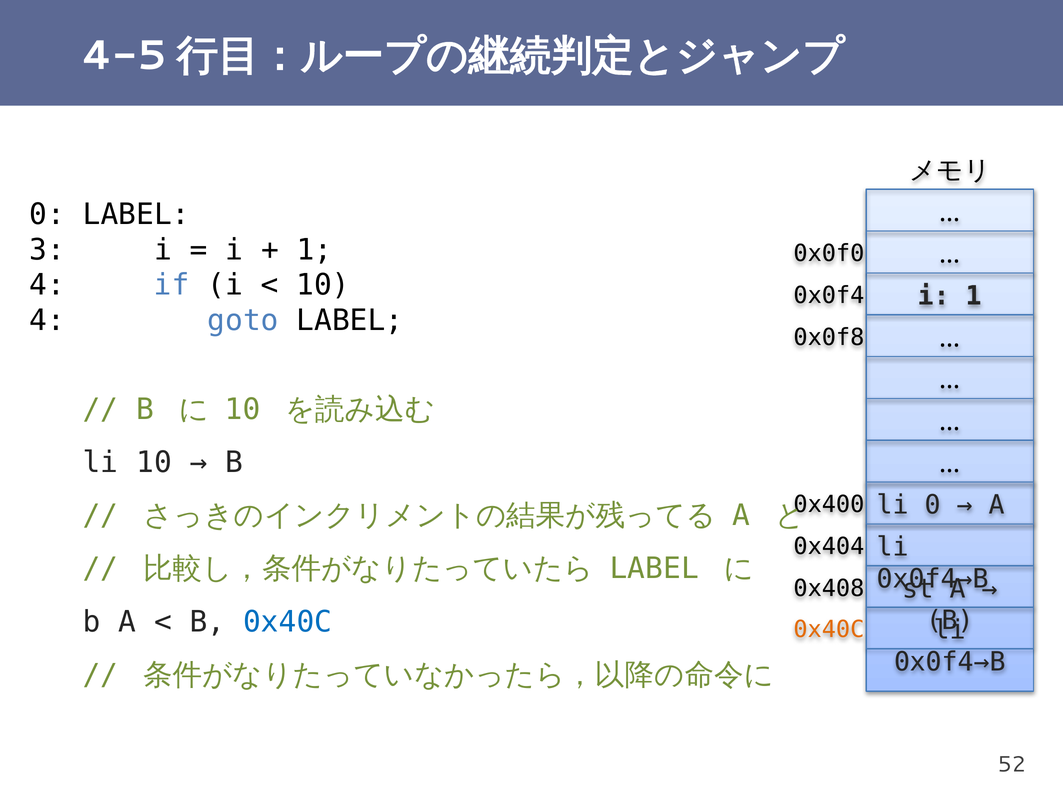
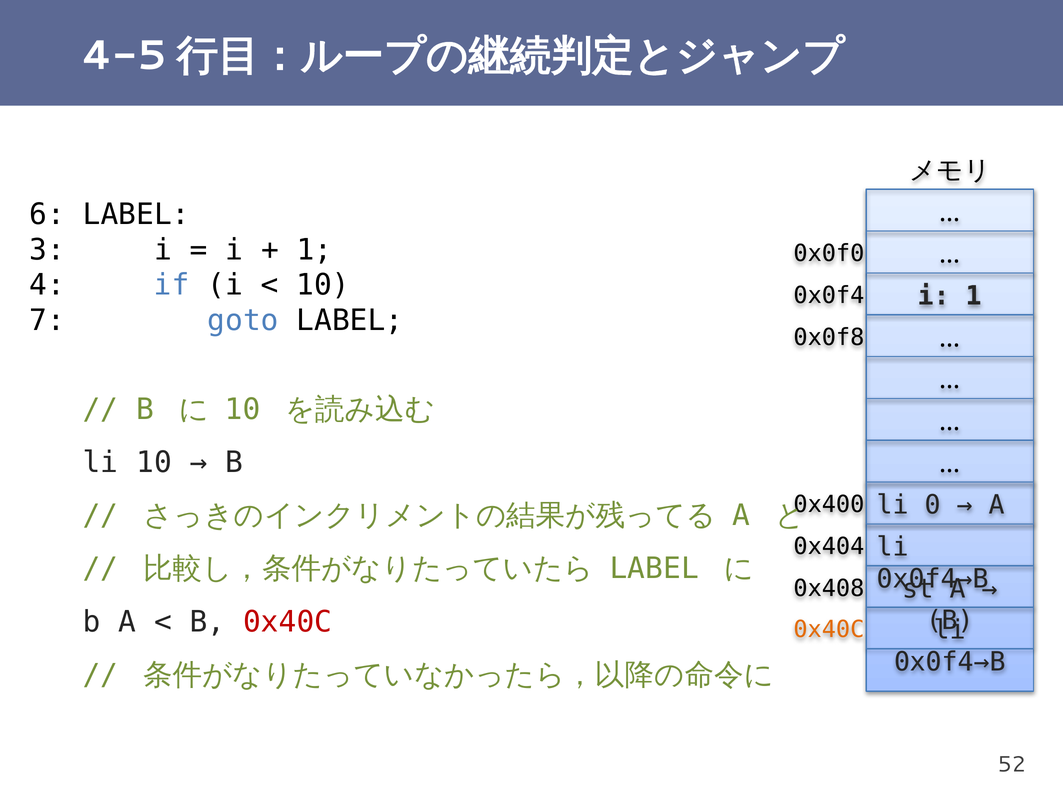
0 at (47, 214): 0 -> 6
4 at (47, 321): 4 -> 7
0x40C at (288, 622) colour: blue -> red
